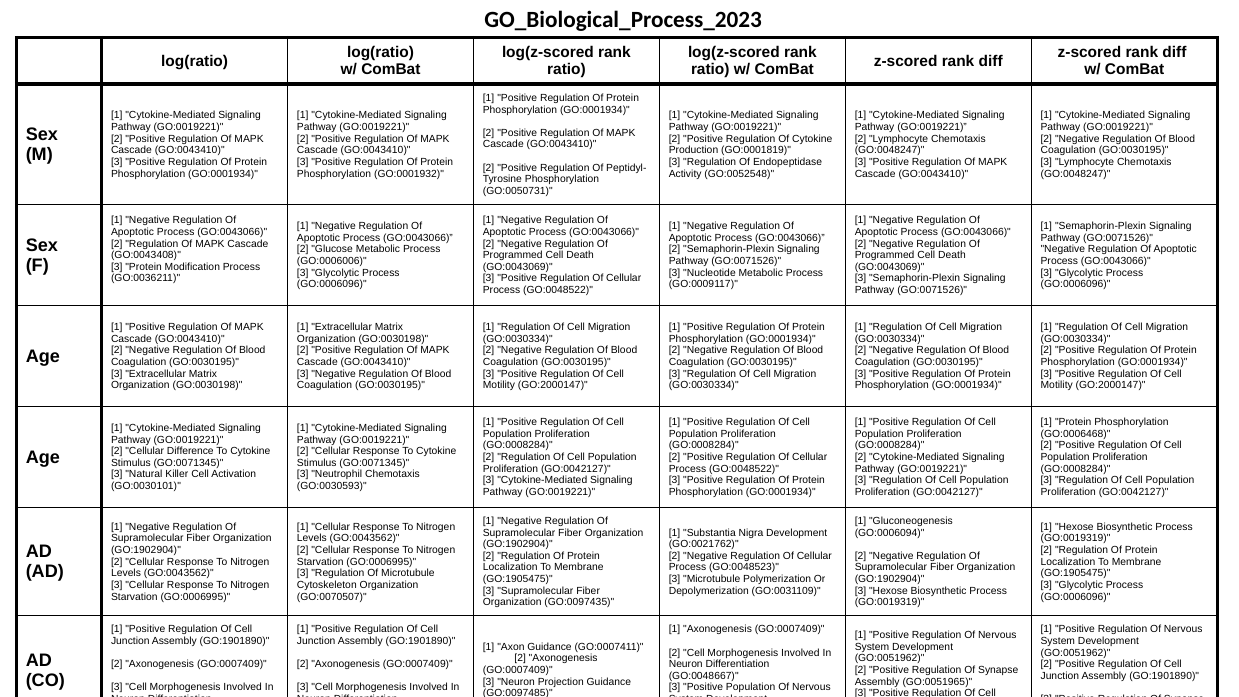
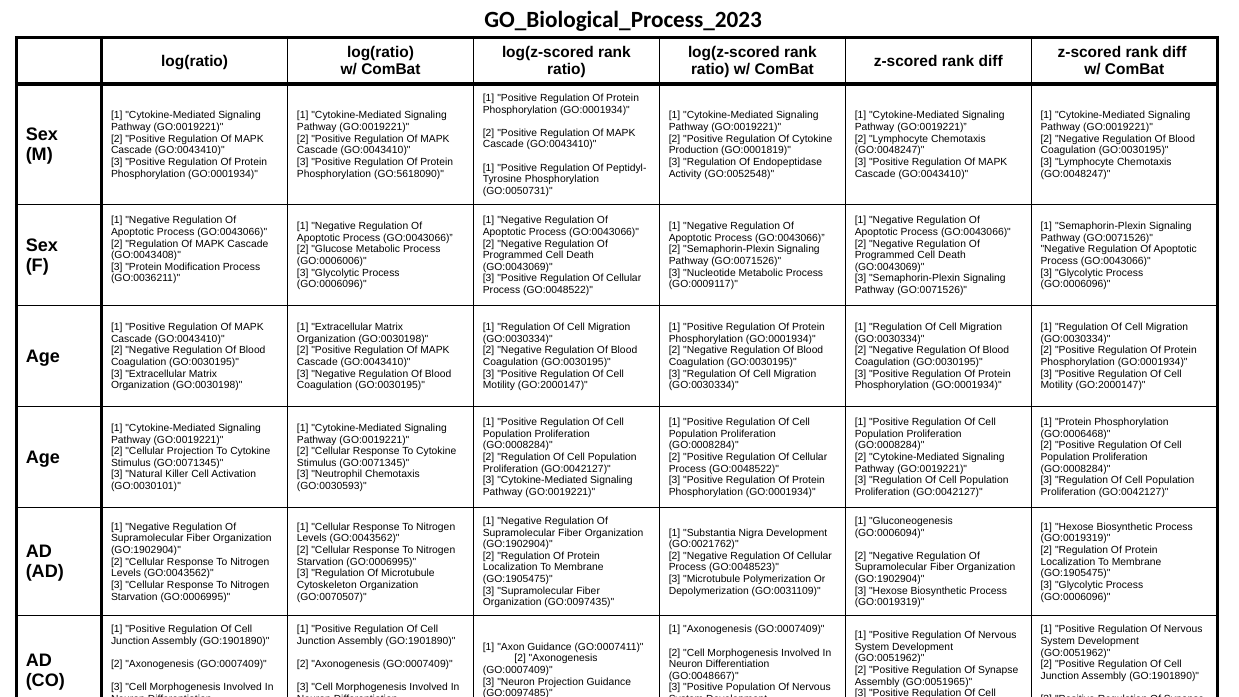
2 at (489, 168): 2 -> 1
GO:0001932: GO:0001932 -> GO:5618090
Cellular Difference: Difference -> Projection
